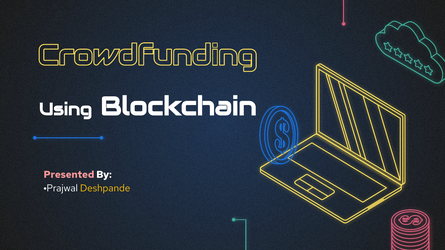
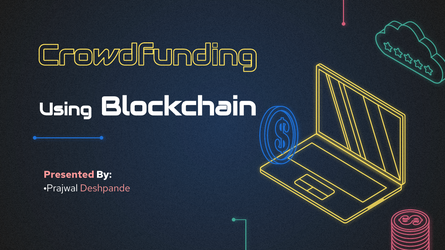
Deshpande colour: yellow -> pink
